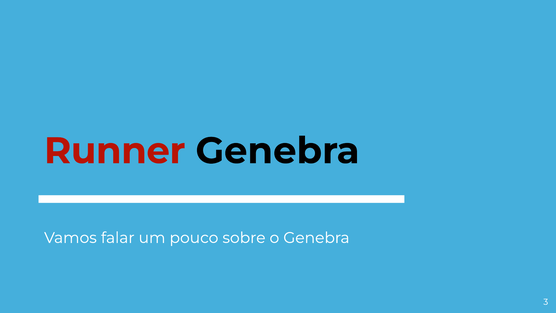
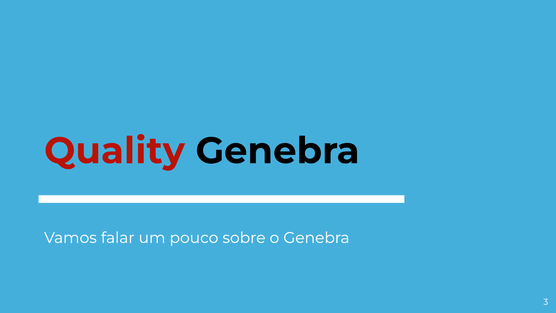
Runner: Runner -> Quality
